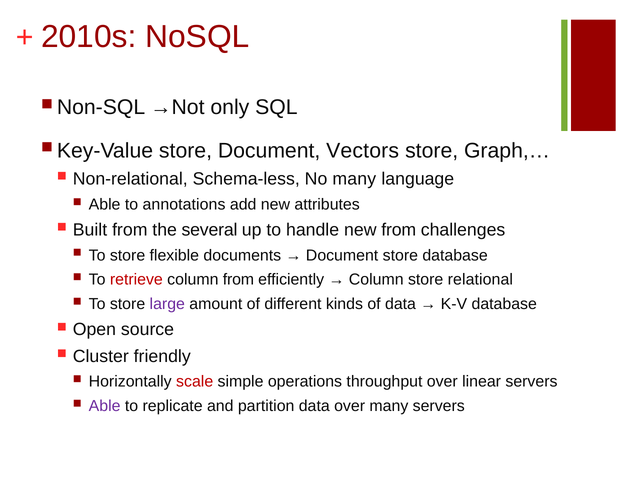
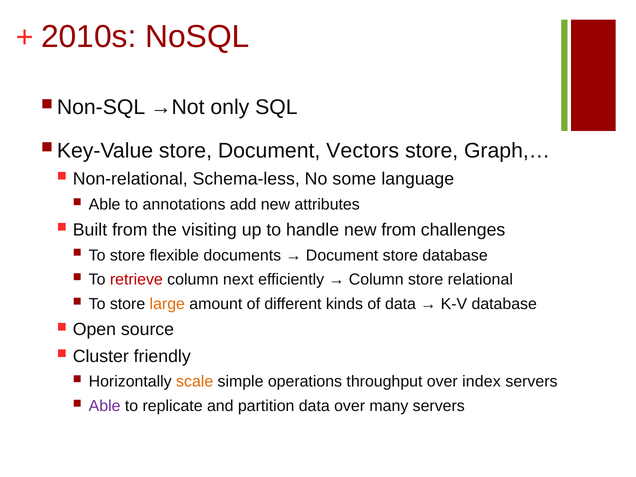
No many: many -> some
several: several -> visiting
column from: from -> next
large colour: purple -> orange
scale colour: red -> orange
linear: linear -> index
